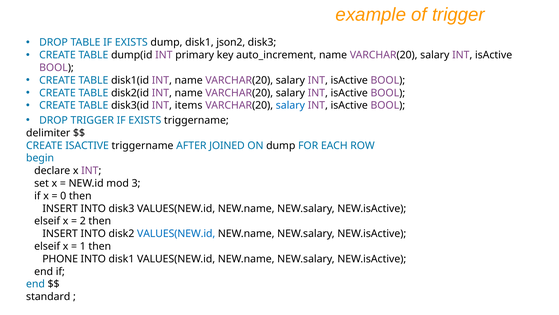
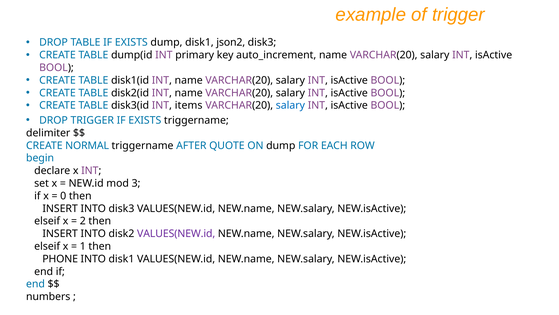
CREATE ISACTIVE: ISACTIVE -> NORMAL
JOINED: JOINED -> QUOTE
VALUES(NEW.id at (176, 233) colour: blue -> purple
standard: standard -> numbers
